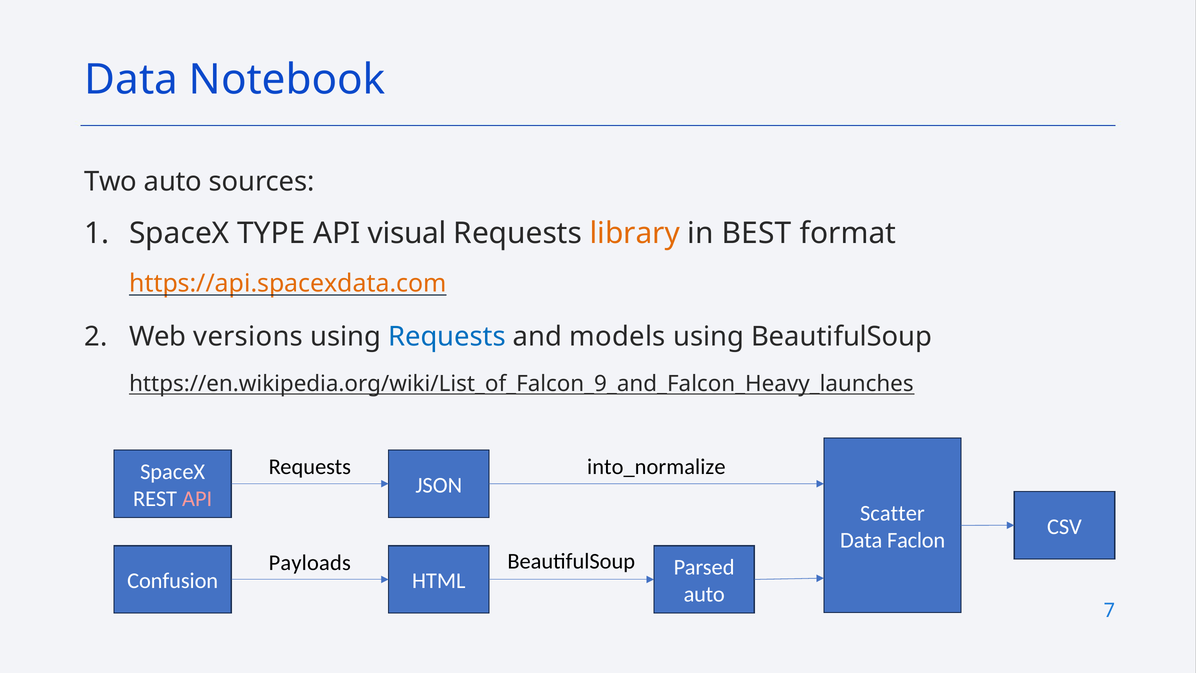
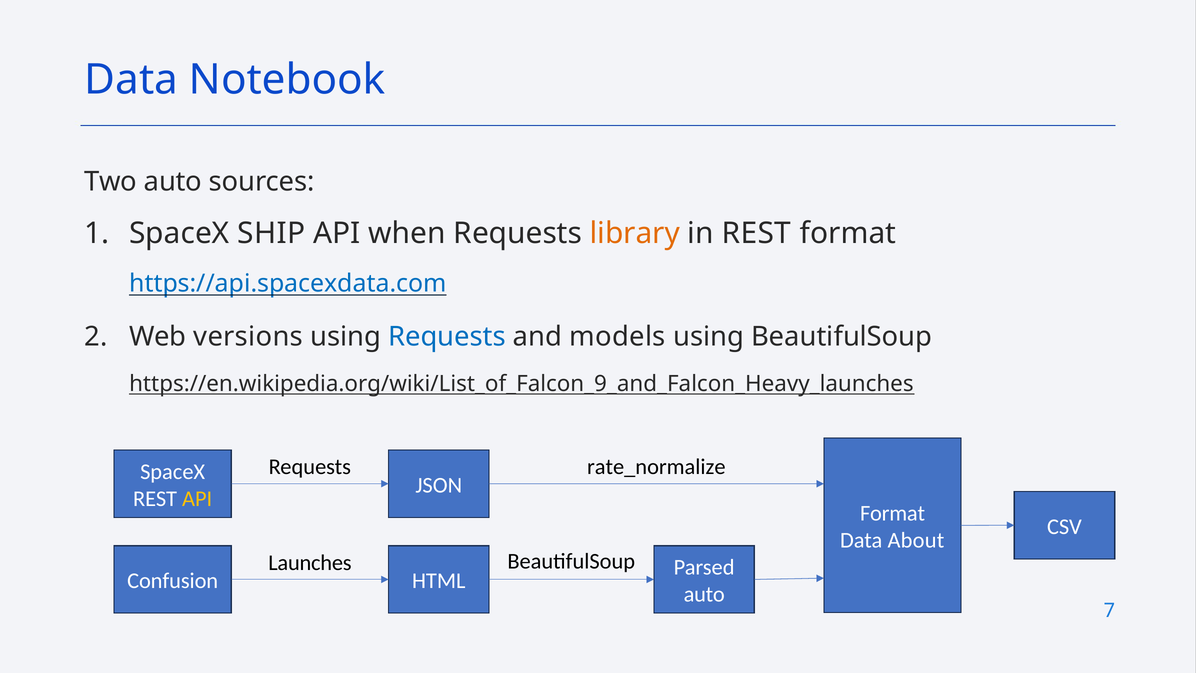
TYPE: TYPE -> SHIP
visual: visual -> when
in BEST: BEST -> REST
https://api.spacexdata.com colour: orange -> blue
into_normalize: into_normalize -> rate_normalize
API at (197, 499) colour: pink -> yellow
Scatter at (892, 513): Scatter -> Format
Faclon: Faclon -> About
Payloads: Payloads -> Launches
